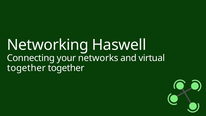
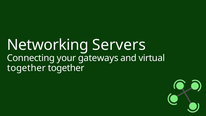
Haswell: Haswell -> Servers
networks: networks -> gateways
